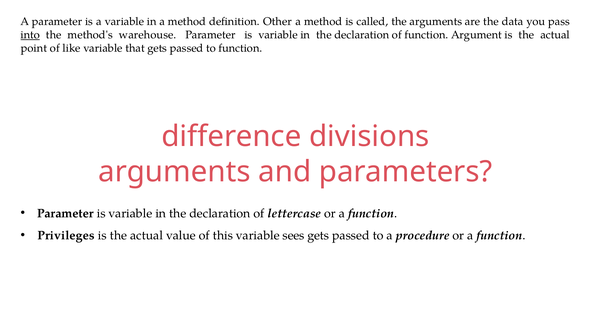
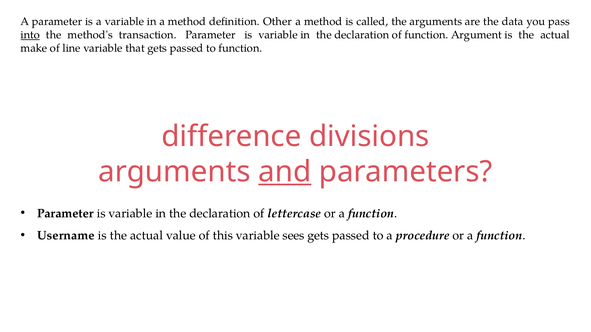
warehouse: warehouse -> transaction
point: point -> make
like: like -> line
and underline: none -> present
Privileges: Privileges -> Username
